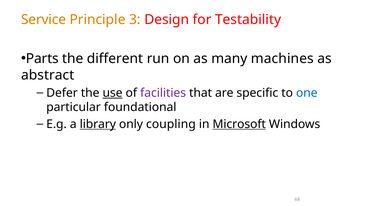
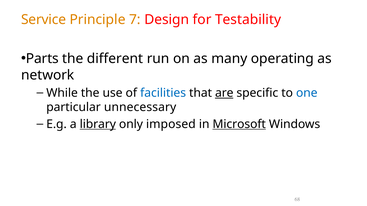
3: 3 -> 7
machines: machines -> operating
abstract: abstract -> network
Defer: Defer -> While
use underline: present -> none
facilities colour: purple -> blue
are underline: none -> present
foundational: foundational -> unnecessary
coupling: coupling -> imposed
